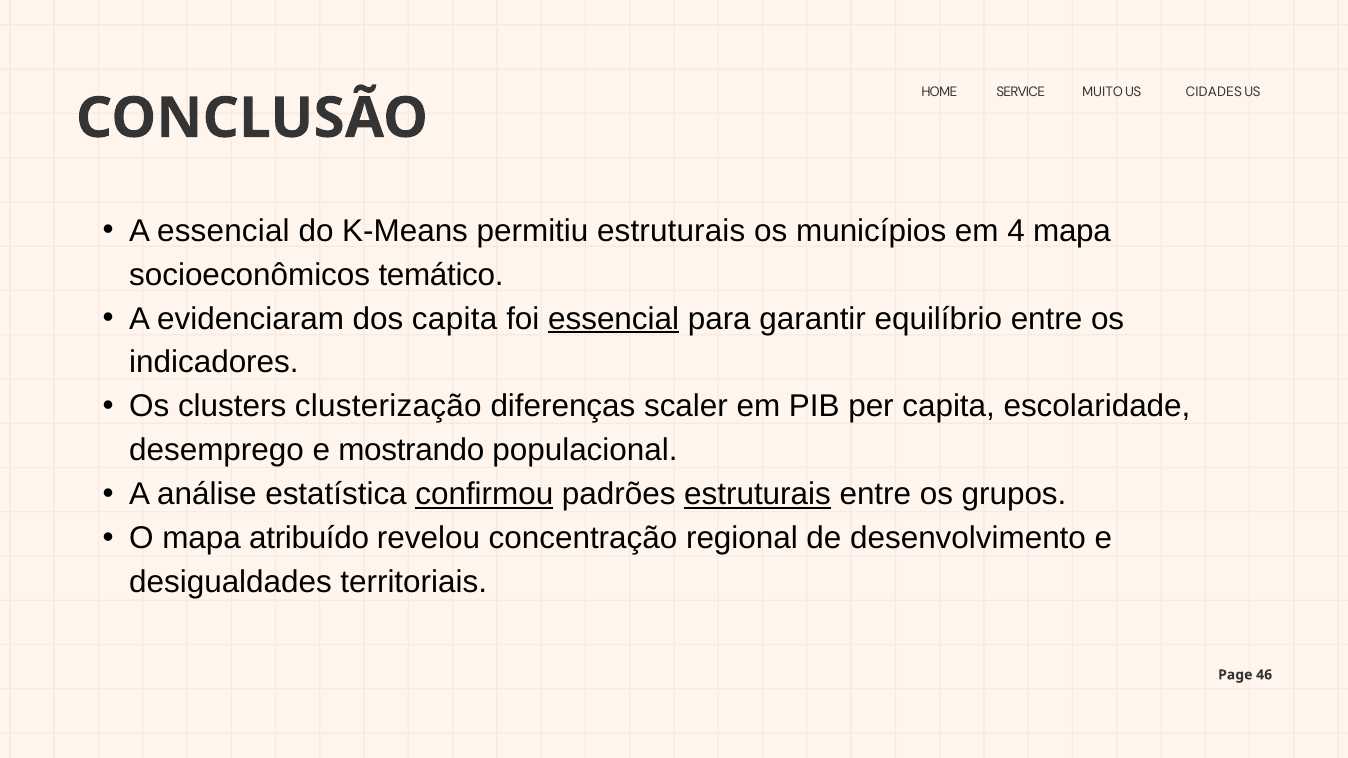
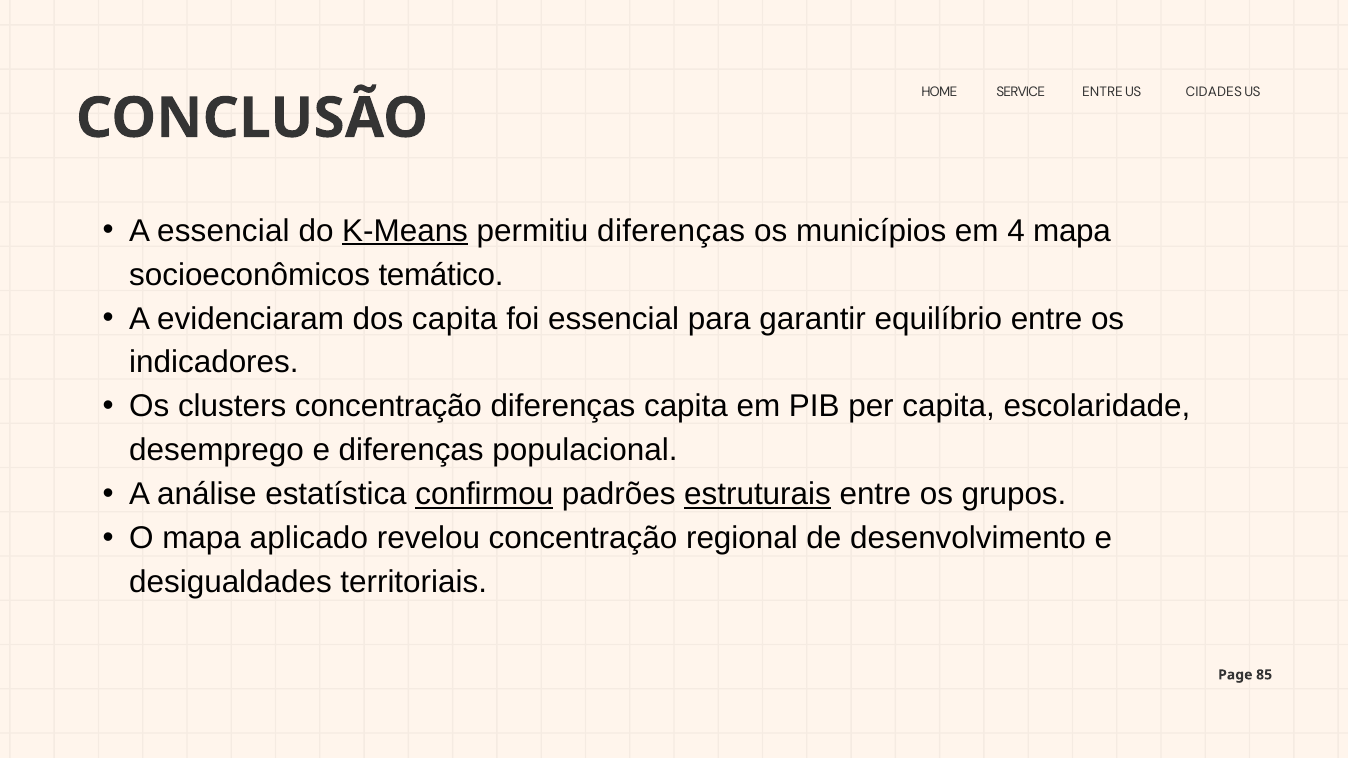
SERVICE MUITO: MUITO -> ENTRE
K-Means underline: none -> present
permitiu estruturais: estruturais -> diferenças
essencial at (614, 319) underline: present -> none
clusters clusterização: clusterização -> concentração
diferenças scaler: scaler -> capita
e mostrando: mostrando -> diferenças
atribuído: atribuído -> aplicado
46: 46 -> 85
